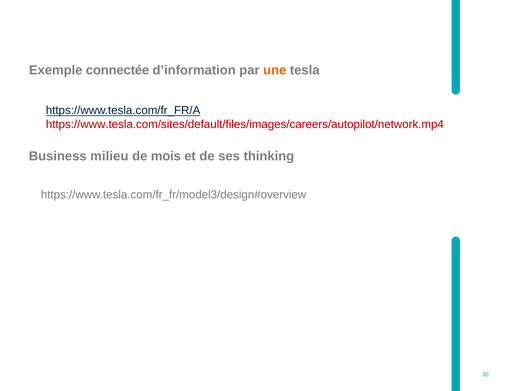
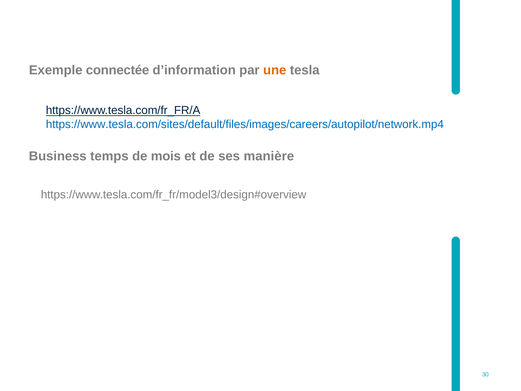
https://www.tesla.com/sites/default/files/images/careers/autopilot/network.mp4 colour: red -> blue
milieu: milieu -> temps
thinking: thinking -> manière
